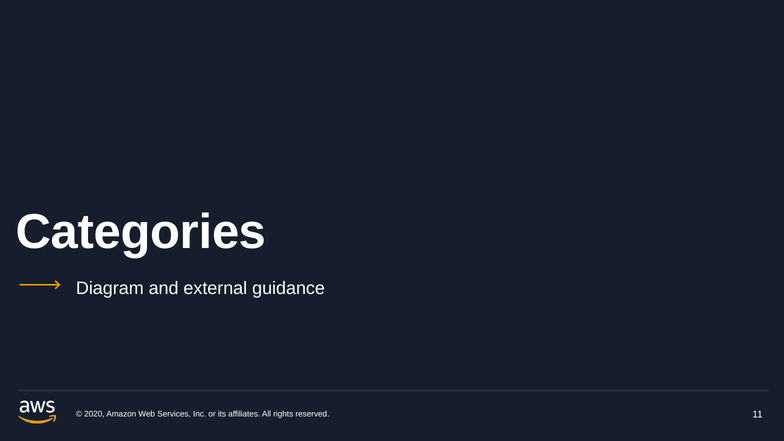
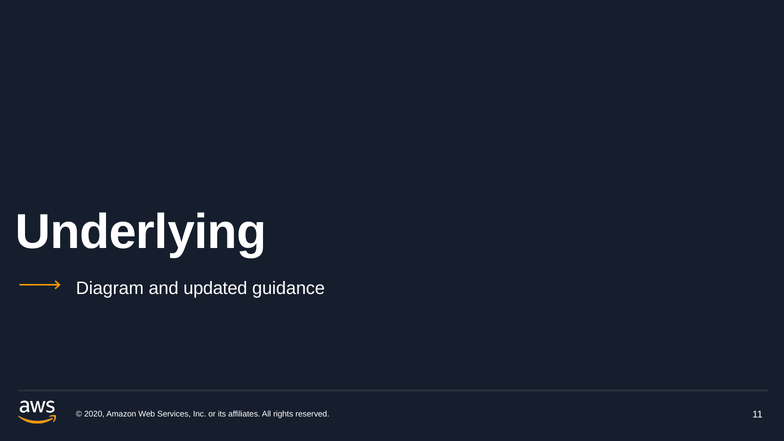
Categories: Categories -> Underlying
external: external -> updated
